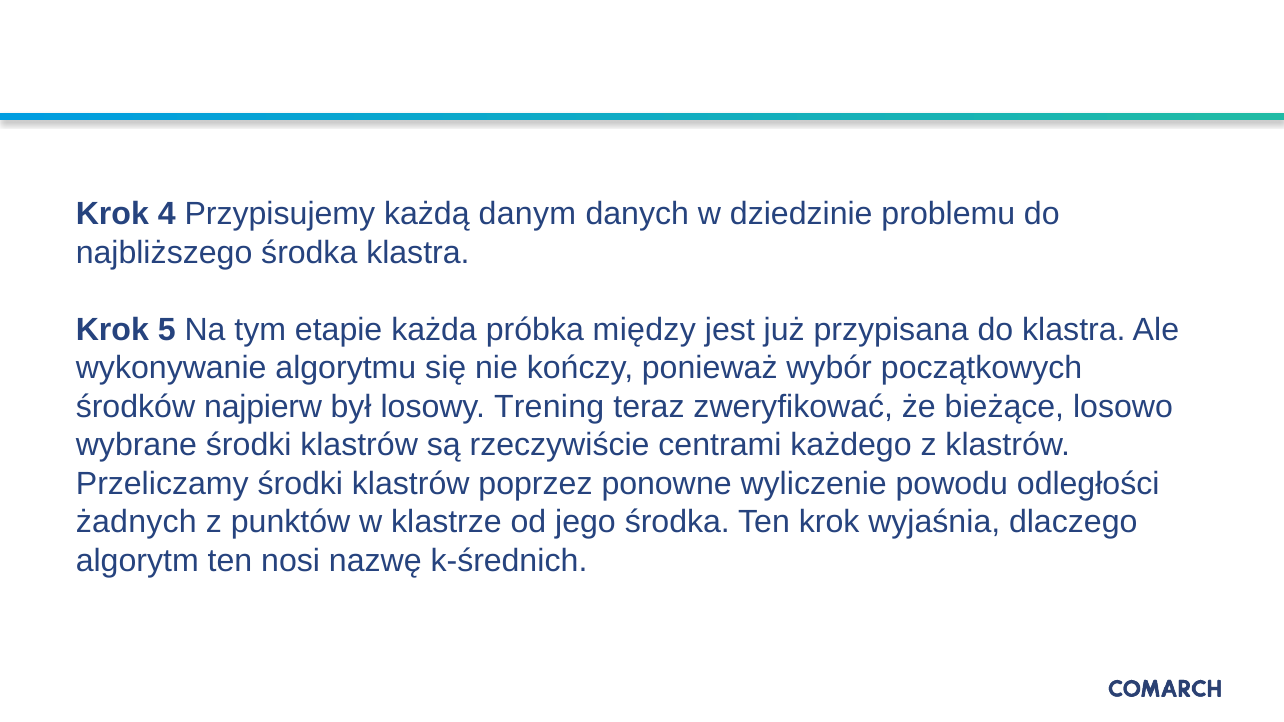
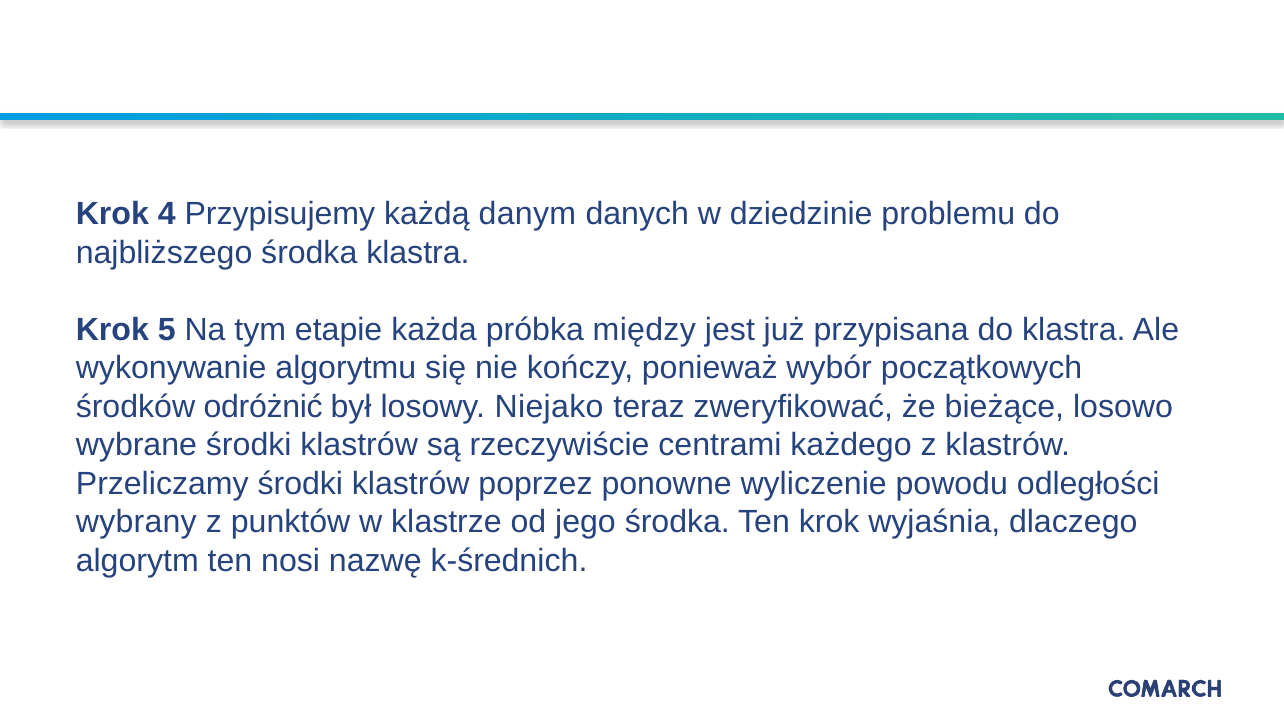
najpierw: najpierw -> odróżnić
Trening: Trening -> Niejako
żadnych: żadnych -> wybrany
